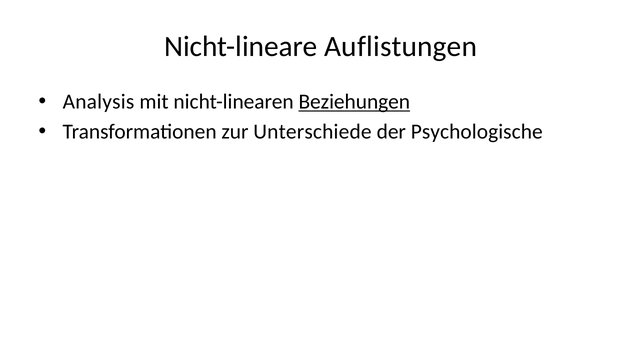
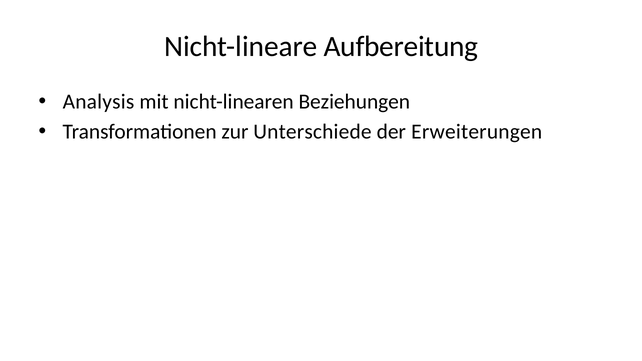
Auflistungen: Auflistungen -> Aufbereitung
Beziehungen underline: present -> none
Psychologische: Psychologische -> Erweiterungen
